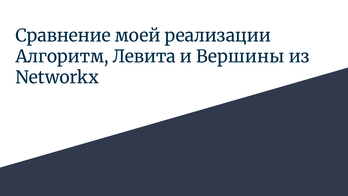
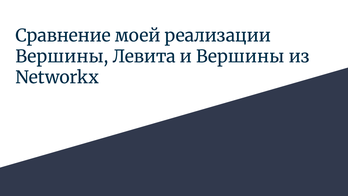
Алгоритм at (62, 57): Алгоритм -> Вершины
